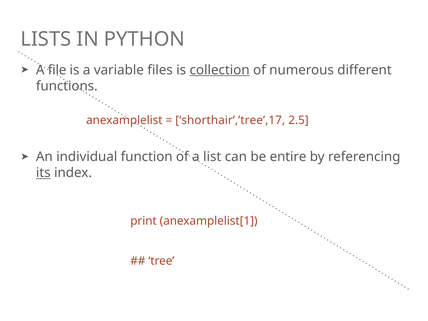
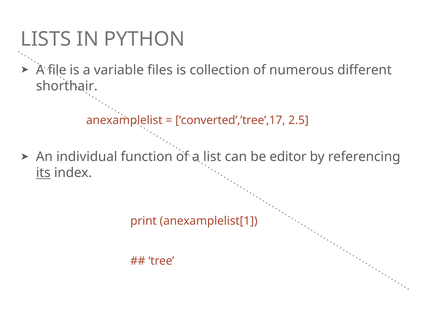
collection underline: present -> none
functions: functions -> shorthair
shorthair’,’tree’,17: shorthair’,’tree’,17 -> converted’,’tree’,17
entire: entire -> editor
